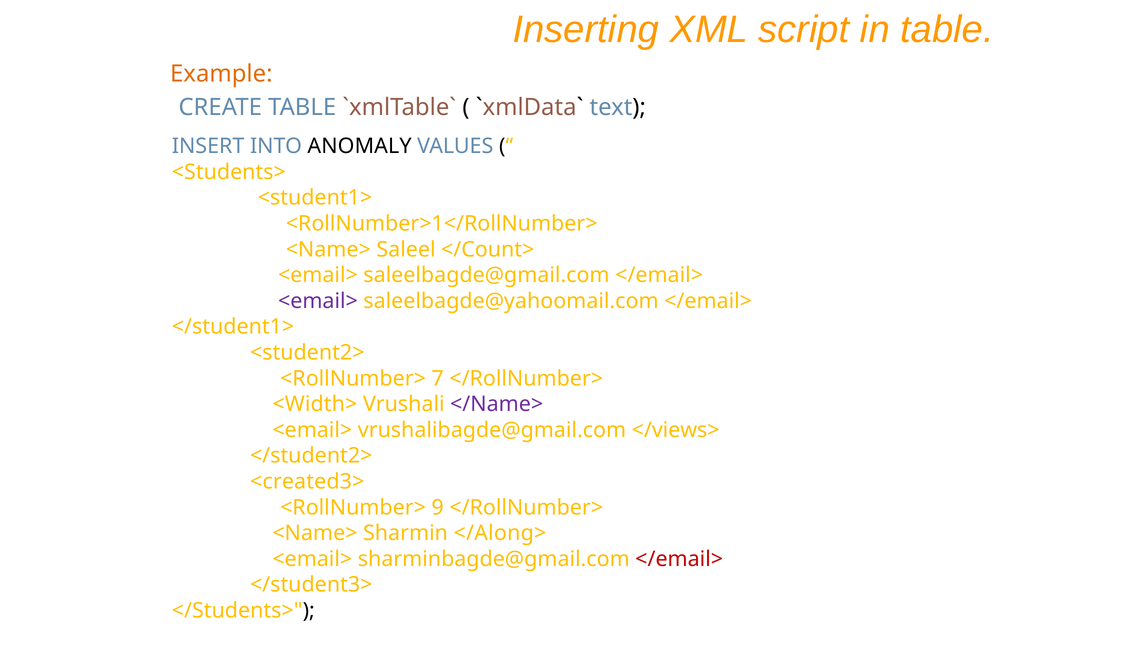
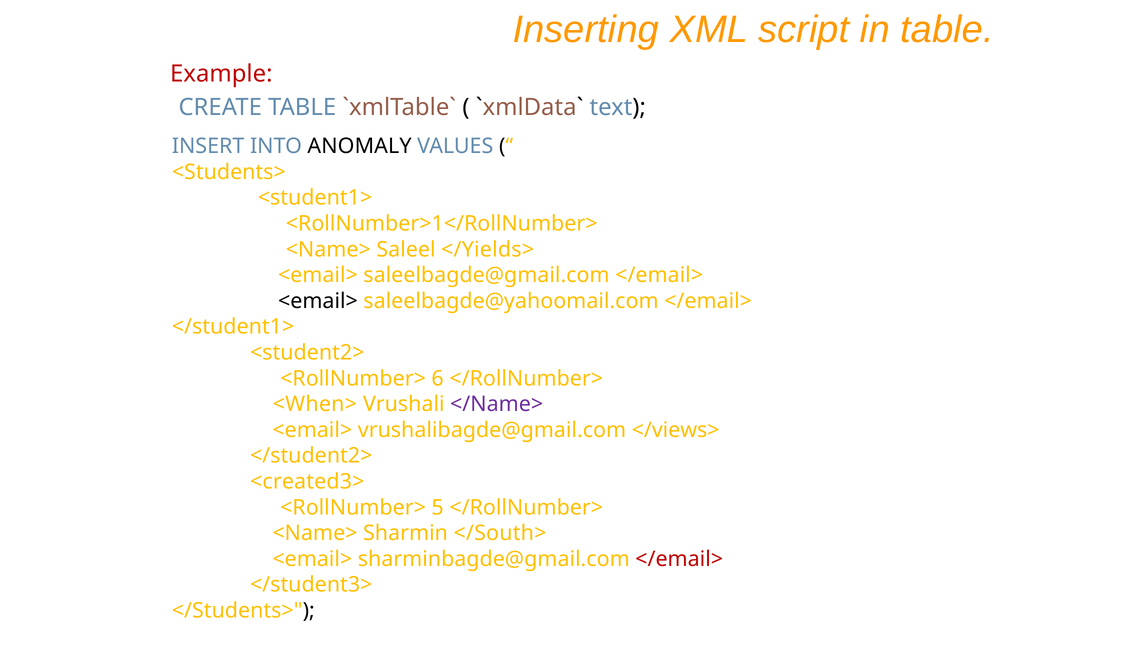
Example colour: orange -> red
</Count>: </Count> -> </Yields>
<email> at (318, 301) colour: purple -> black
7: 7 -> 6
<Width>: <Width> -> <When>
9: 9 -> 5
</Along>: </Along> -> </South>
